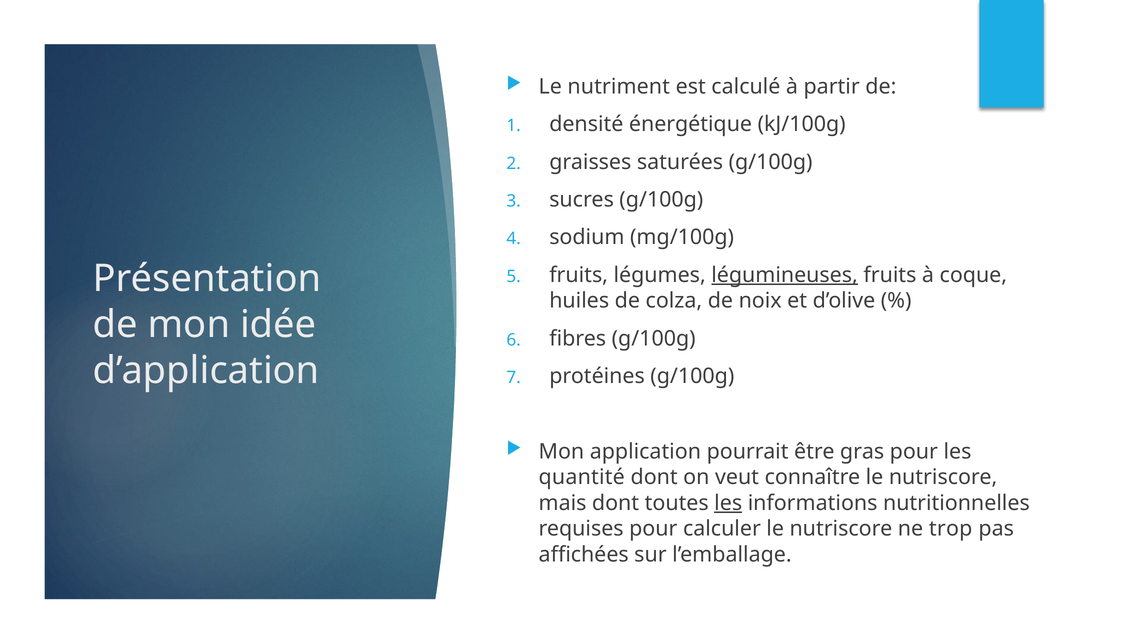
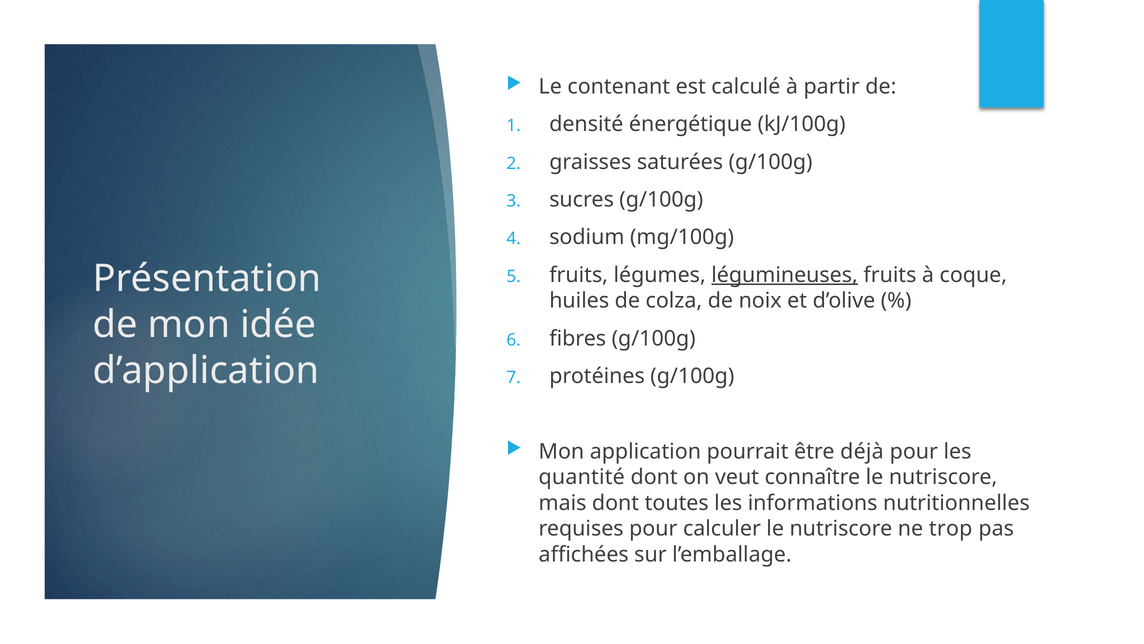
nutriment: nutriment -> contenant
gras: gras -> déjà
les at (728, 503) underline: present -> none
